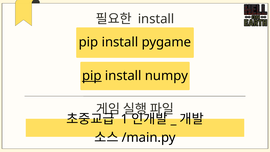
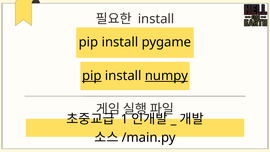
numpy underline: none -> present
